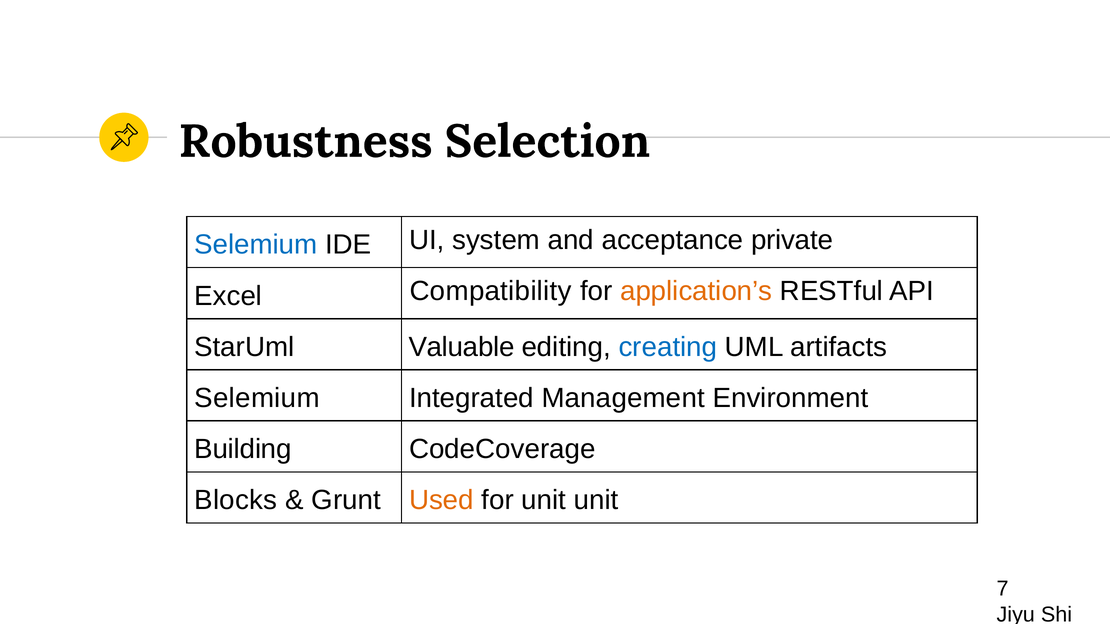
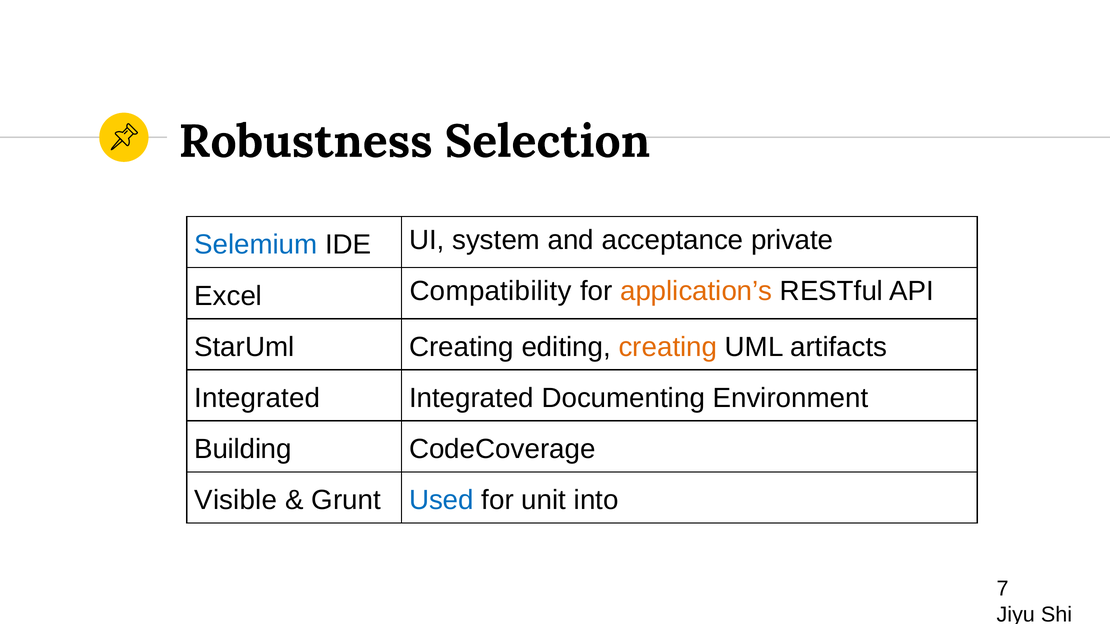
StarUml Valuable: Valuable -> Creating
creating at (668, 347) colour: blue -> orange
Selemium at (257, 398): Selemium -> Integrated
Management: Management -> Documenting
Blocks: Blocks -> Visible
Used colour: orange -> blue
unit unit: unit -> into
